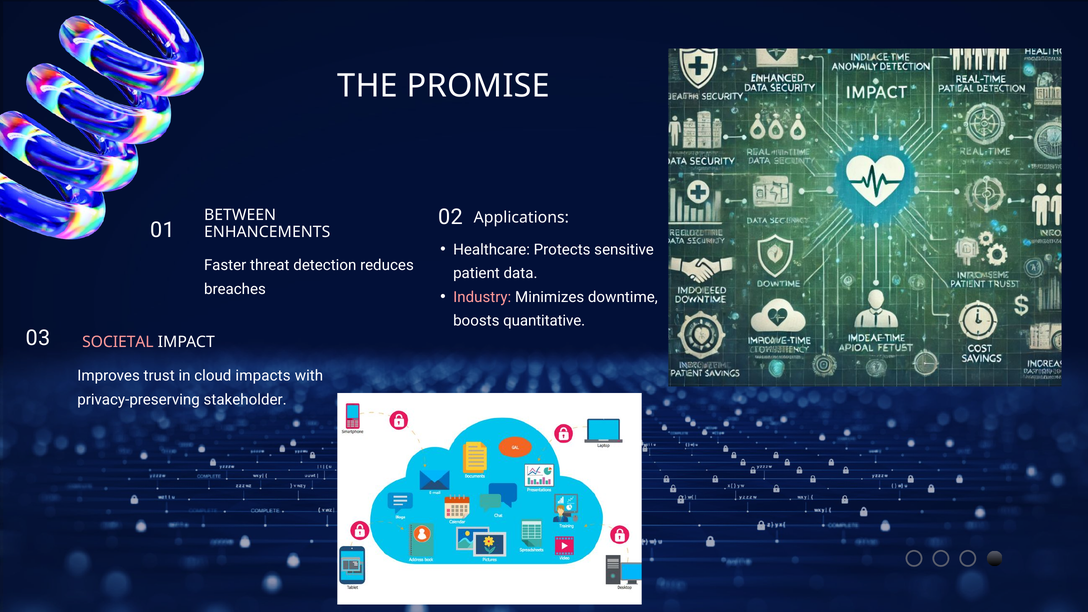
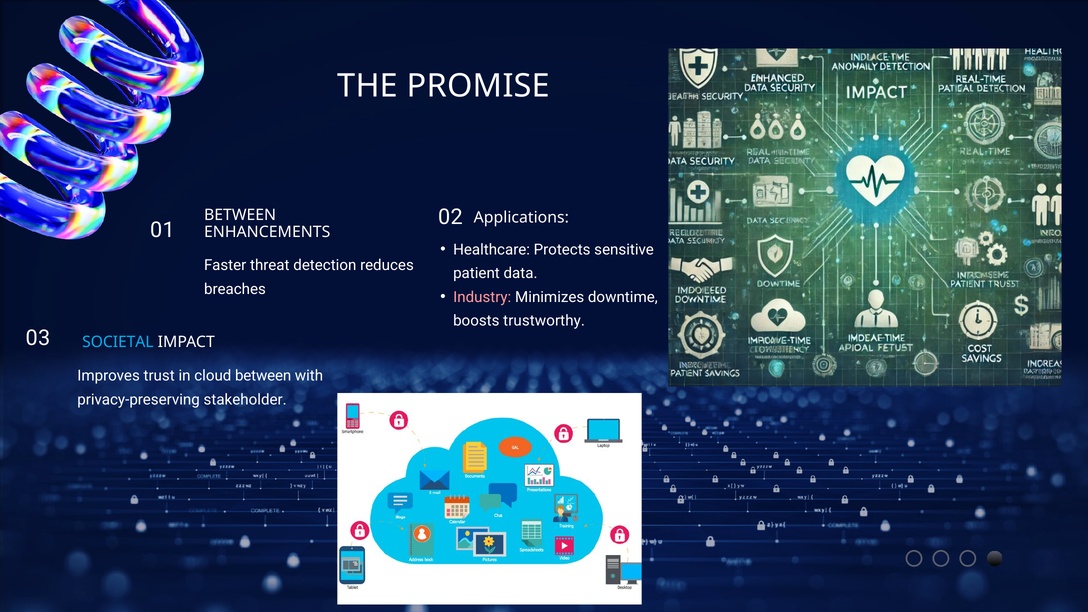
quantitative: quantitative -> trustworthy
SOCIETAL colour: pink -> light blue
cloud impacts: impacts -> between
